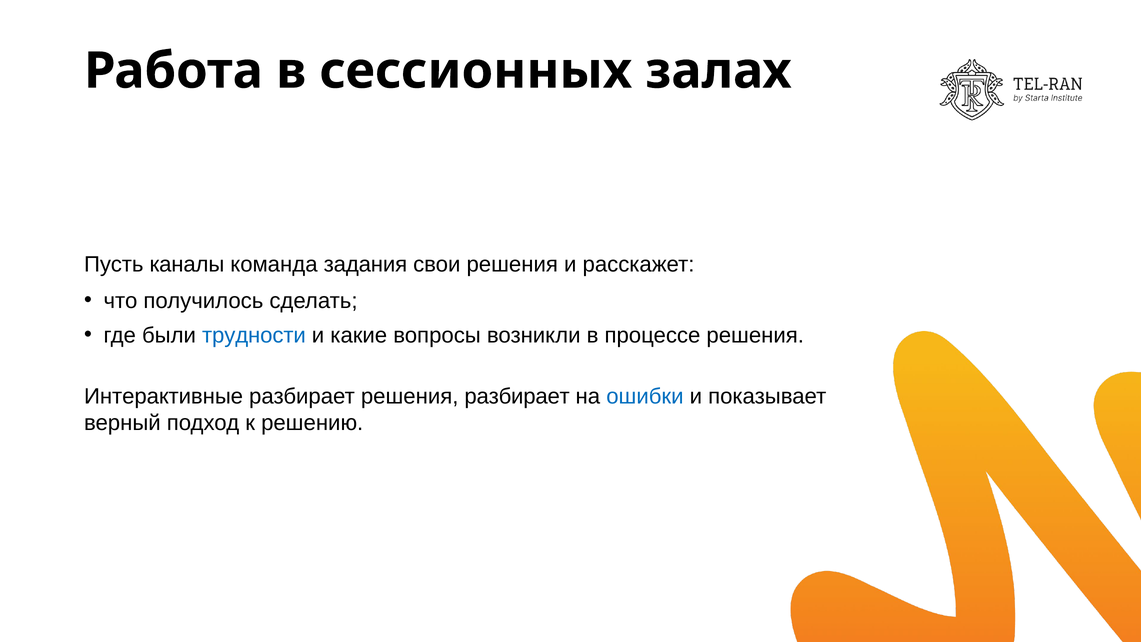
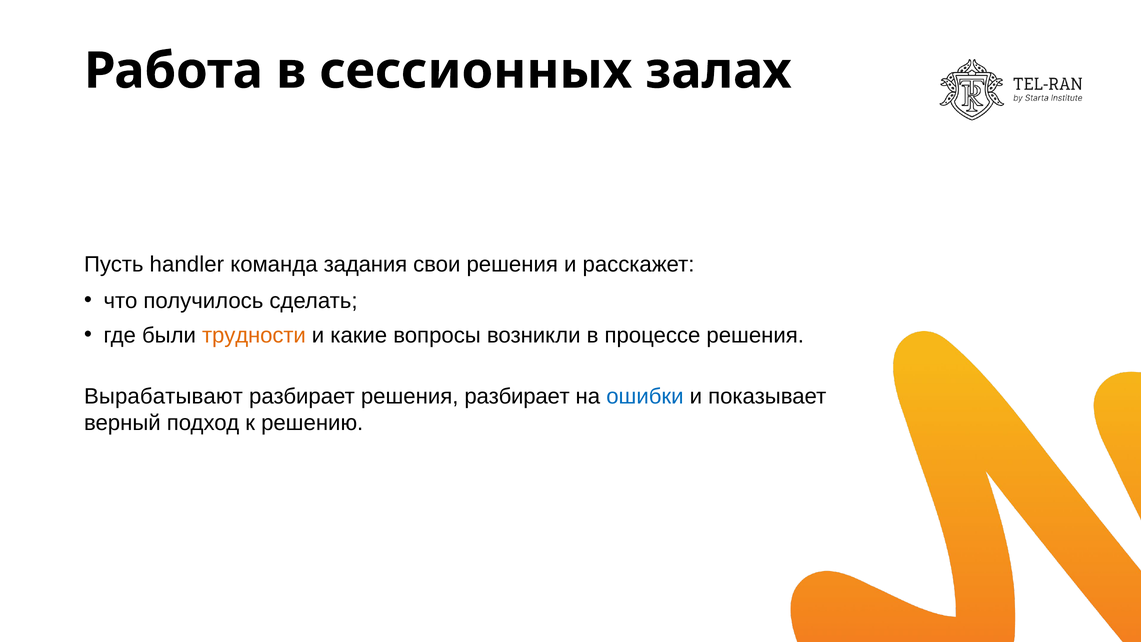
каналы: каналы -> handler
трудности colour: blue -> orange
Интерактивные: Интерактивные -> Вырабатывают
